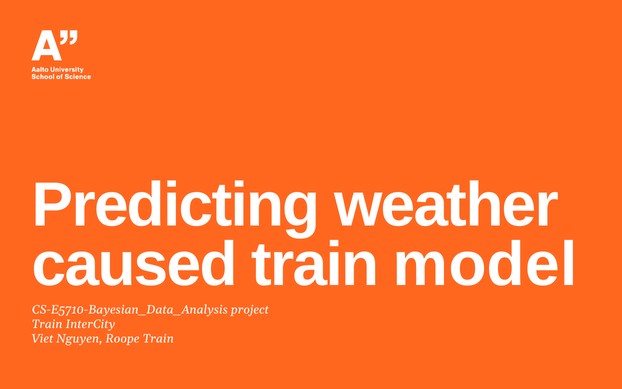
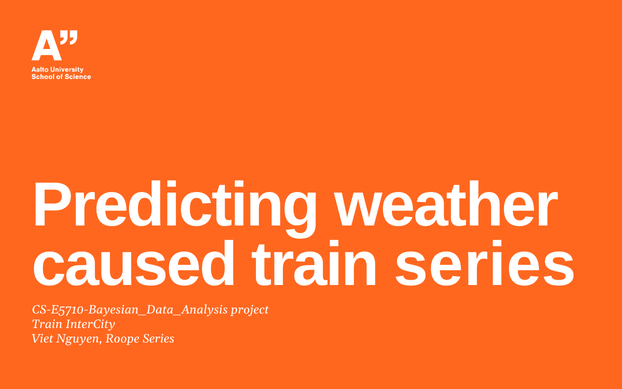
train model: model -> series
Roope Train: Train -> Series
